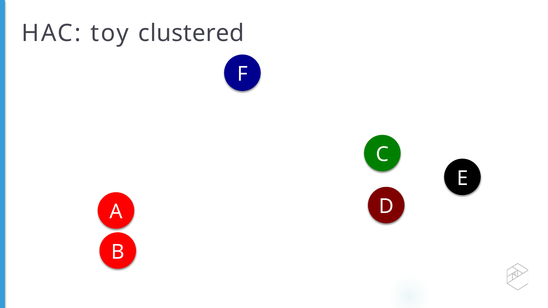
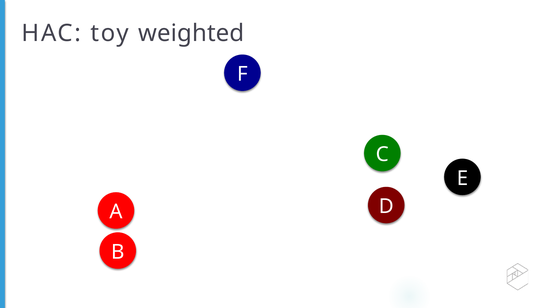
clustered: clustered -> weighted
